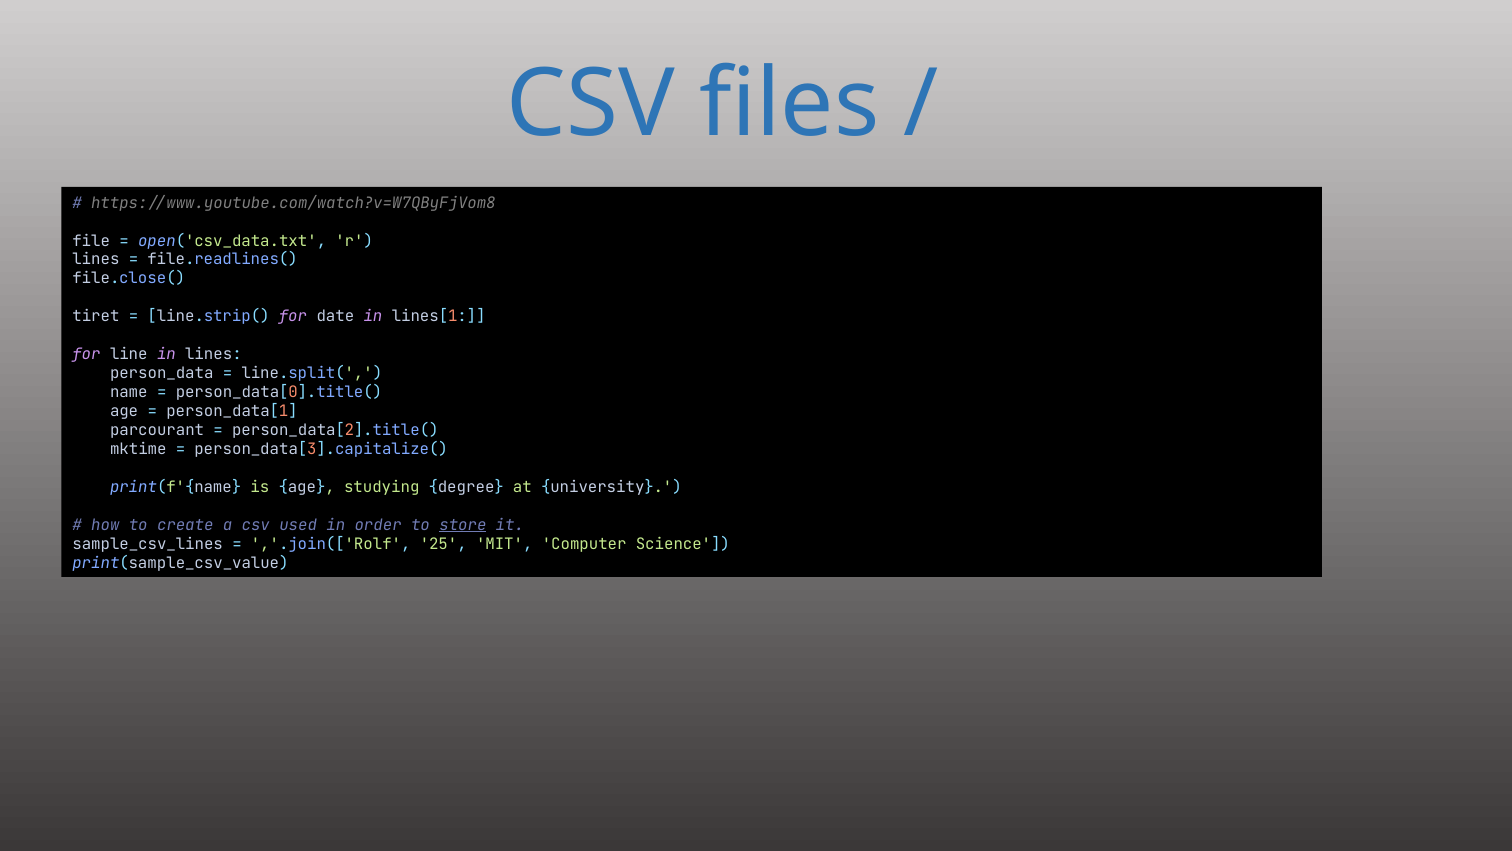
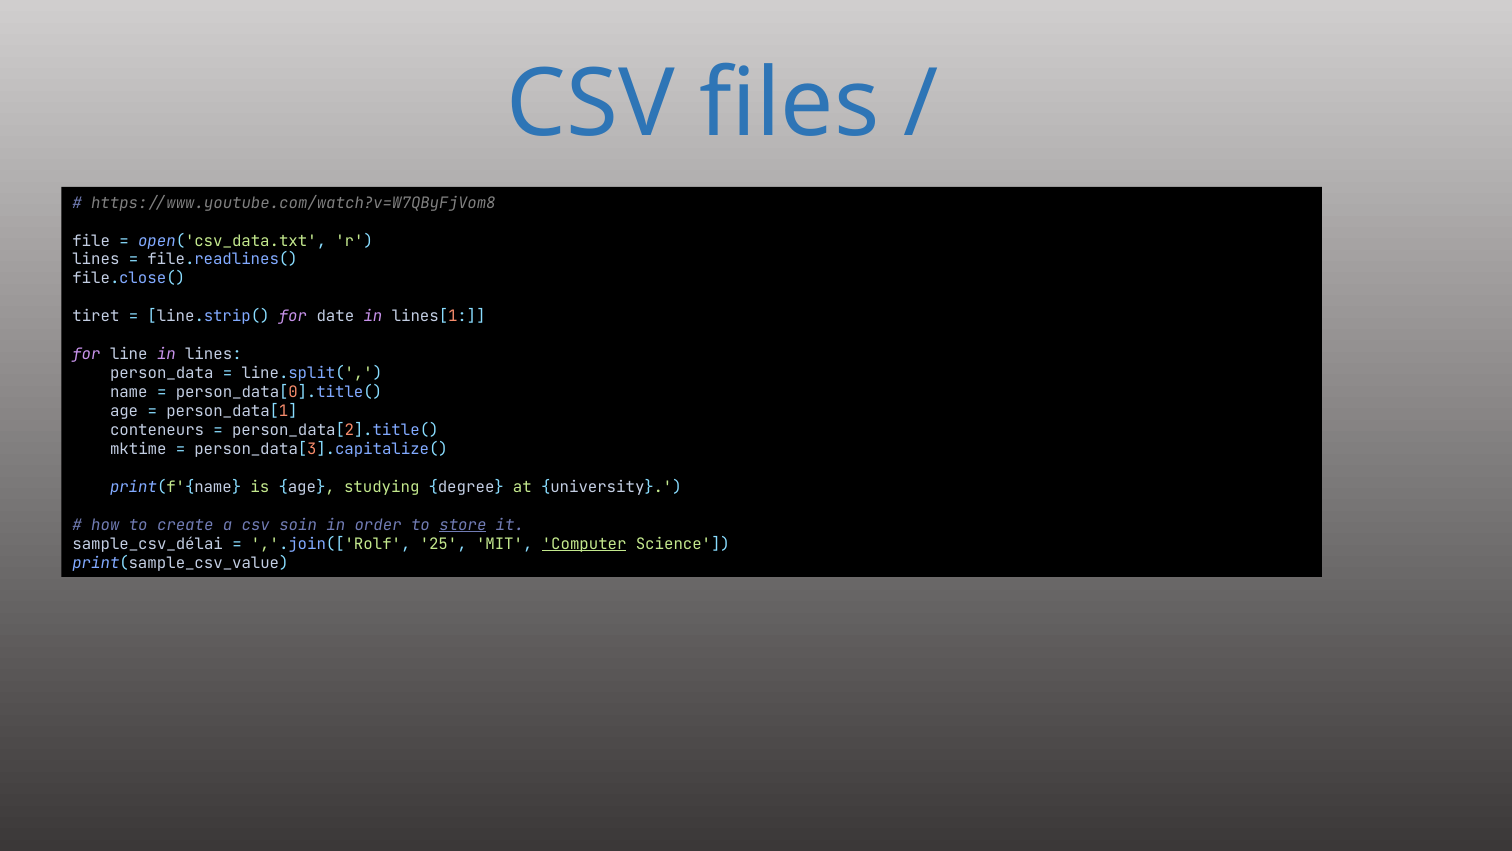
parcourant: parcourant -> conteneurs
used: used -> soin
sample_csv_lines: sample_csv_lines -> sample_csv_délai
Computer underline: none -> present
